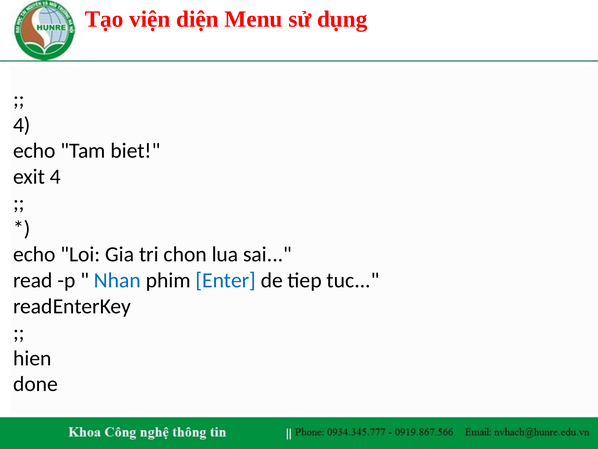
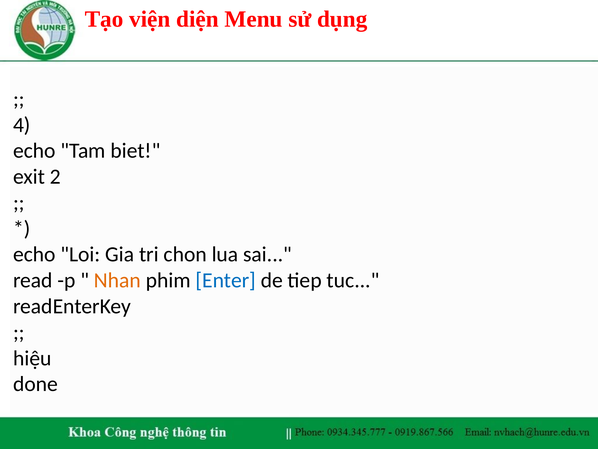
exit 4: 4 -> 2
Nhan colour: blue -> orange
hien: hien -> hiệu
